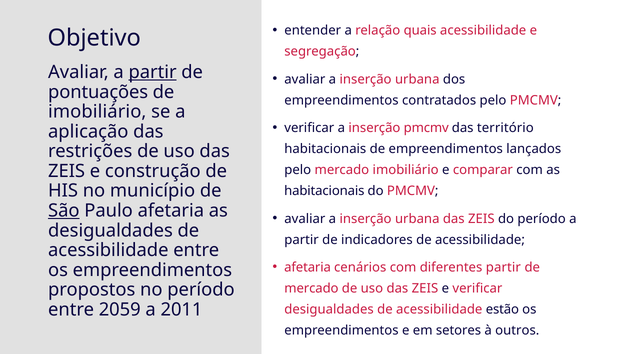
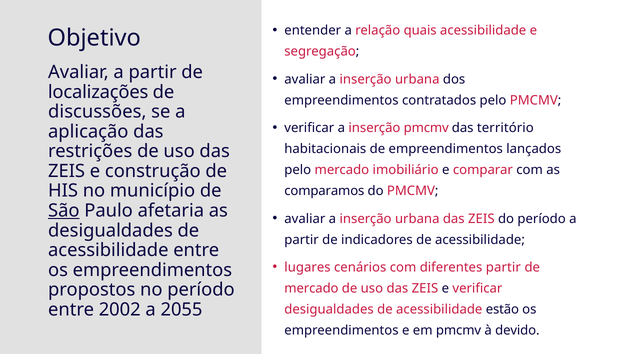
partir at (153, 72) underline: present -> none
pontuações: pontuações -> localizações
imobiliário at (97, 112): imobiliário -> discussões
habitacionais at (324, 191): habitacionais -> comparamos
afetaria at (308, 268): afetaria -> lugares
2059: 2059 -> 2002
2011: 2011 -> 2055
em setores: setores -> pmcmv
outros: outros -> devido
